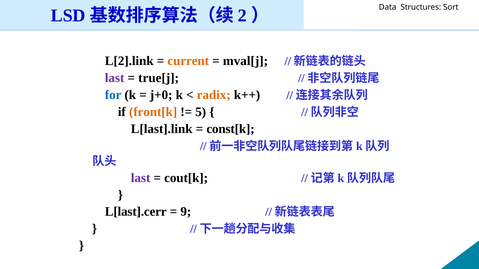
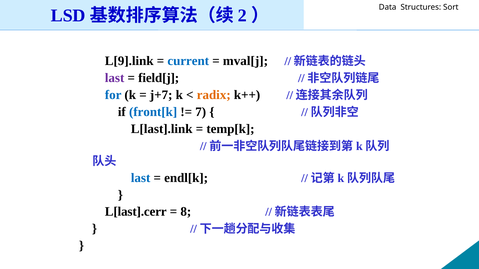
L[2].link: L[2].link -> L[9].link
current colour: orange -> blue
true[j: true[j -> field[j
j+0: j+0 -> j+7
front[k colour: orange -> blue
5: 5 -> 7
const[k: const[k -> temp[k
last at (141, 178) colour: purple -> blue
cout[k: cout[k -> endl[k
9: 9 -> 8
